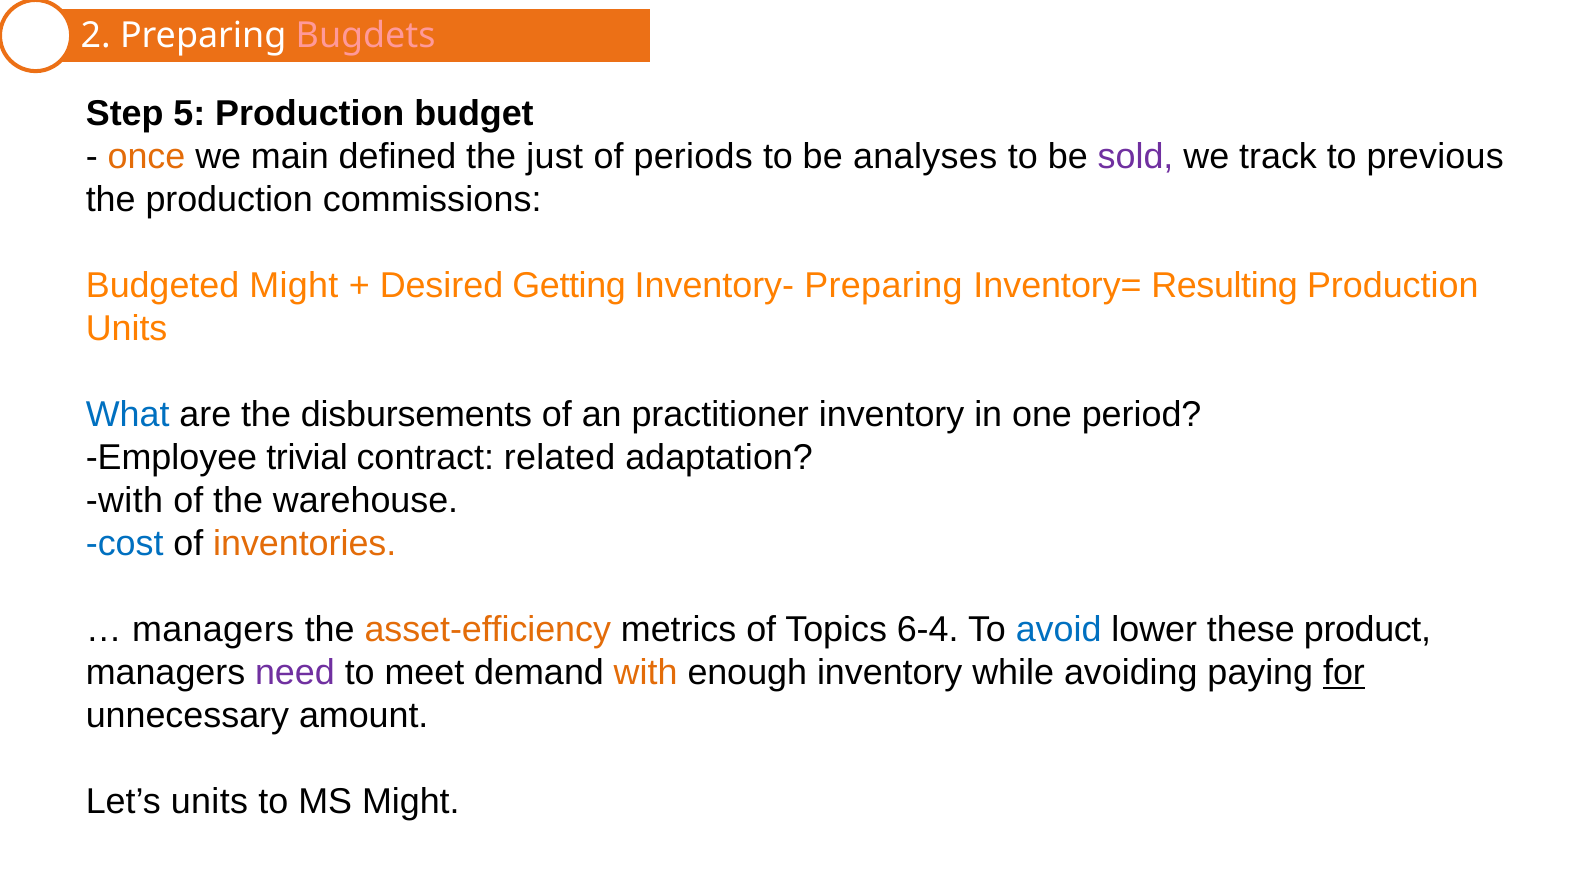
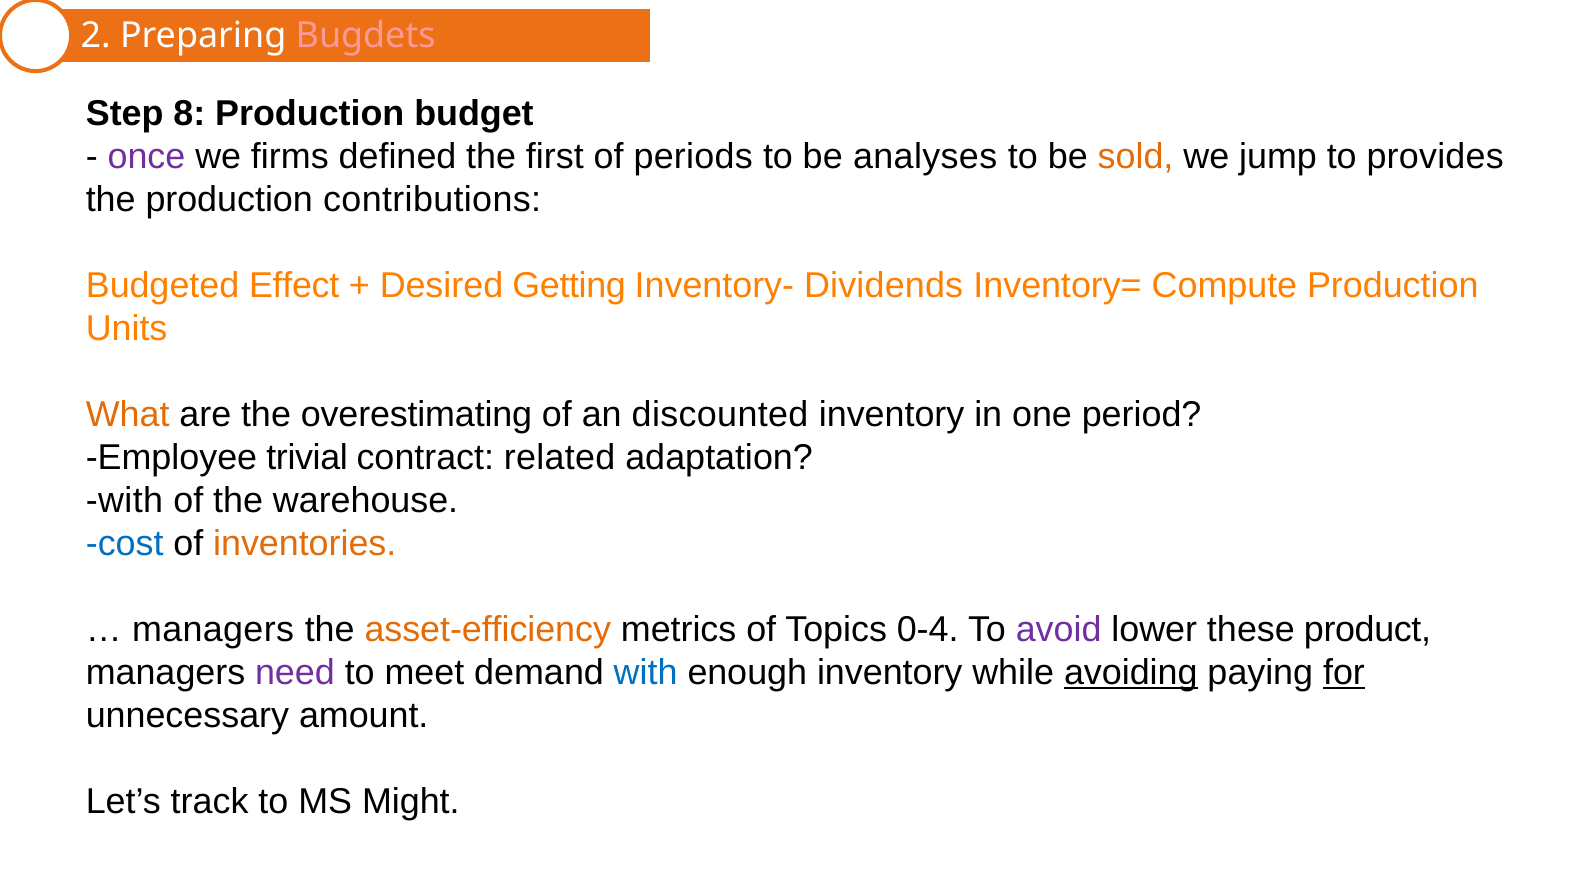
5: 5 -> 8
once colour: orange -> purple
main: main -> firms
just: just -> first
sold colour: purple -> orange
track: track -> jump
previous: previous -> provides
commissions: commissions -> contributions
Budgeted Might: Might -> Effect
Inventory- Preparing: Preparing -> Dividends
Resulting: Resulting -> Compute
What colour: blue -> orange
disbursements: disbursements -> overestimating
practitioner: practitioner -> discounted
6-4: 6-4 -> 0-4
avoid colour: blue -> purple
with at (646, 673) colour: orange -> blue
avoiding underline: none -> present
Let’s units: units -> track
